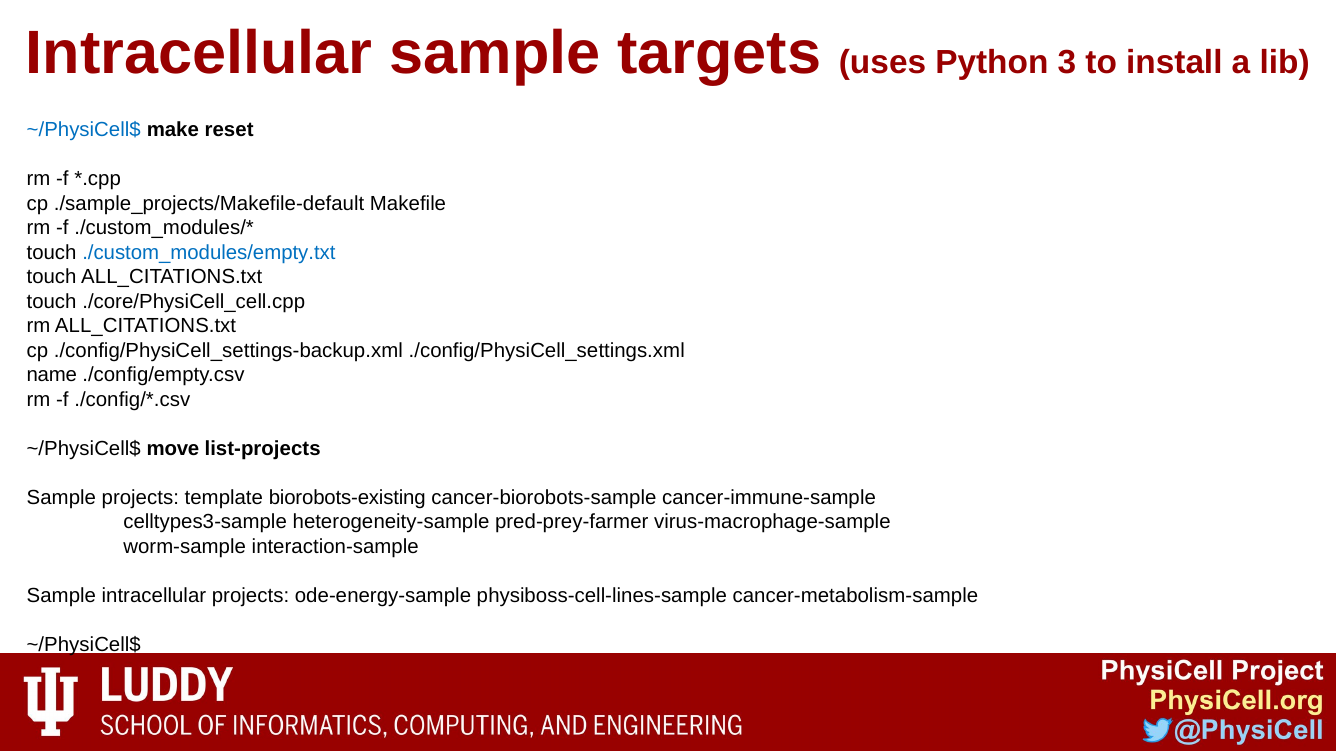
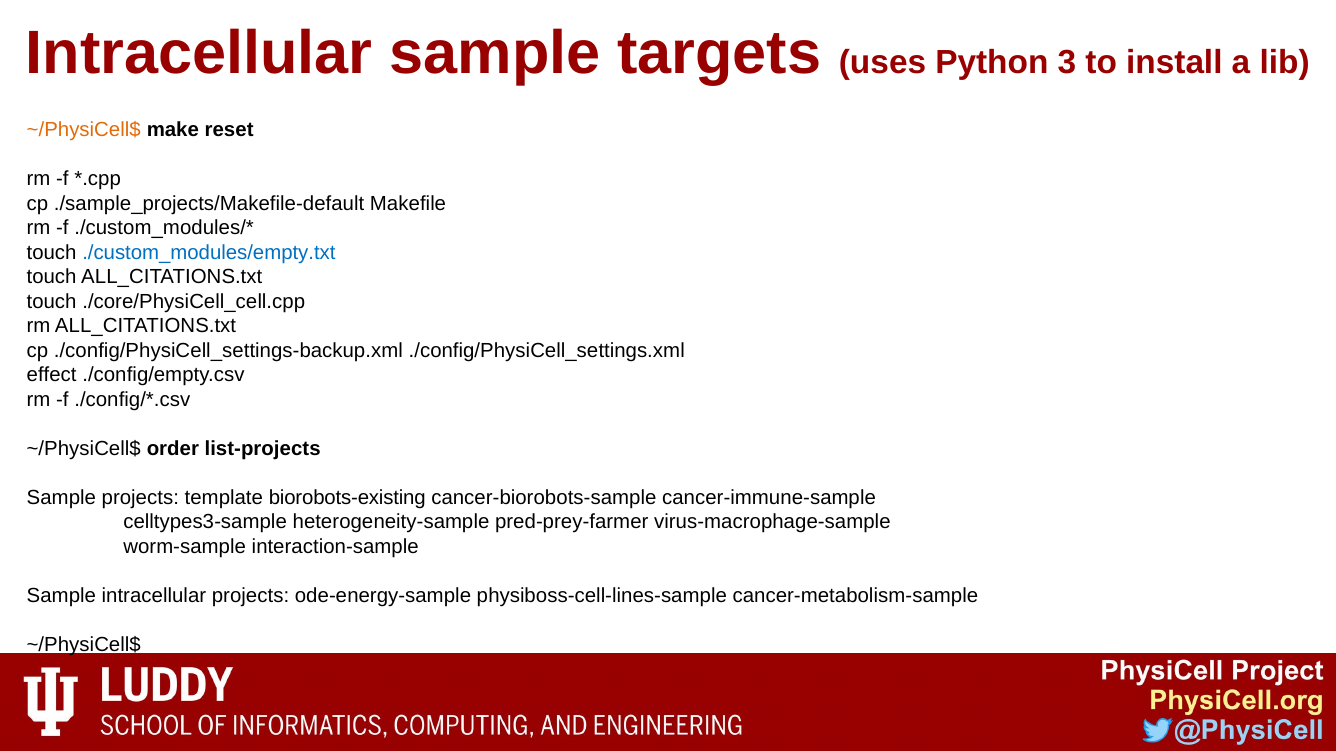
~/PhysiCell$ at (84, 130) colour: blue -> orange
name: name -> effect
move: move -> order
